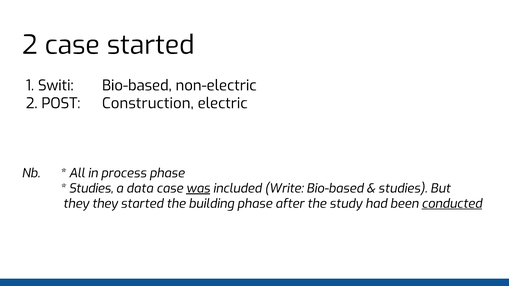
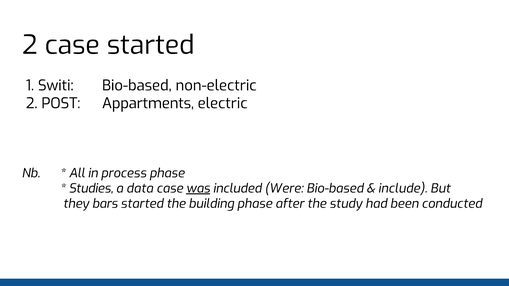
Construction: Construction -> Appartments
Write: Write -> Were
studies at (403, 189): studies -> include
they they: they -> bars
conducted underline: present -> none
